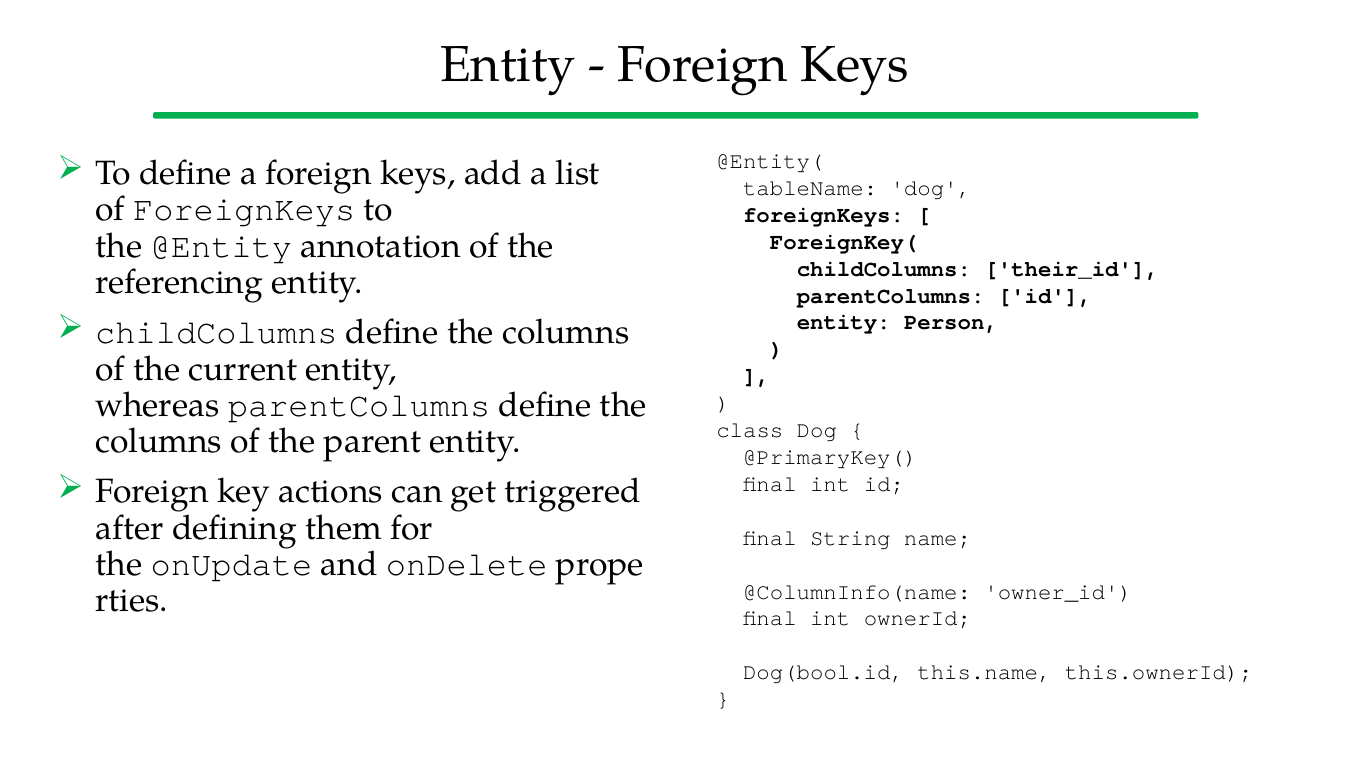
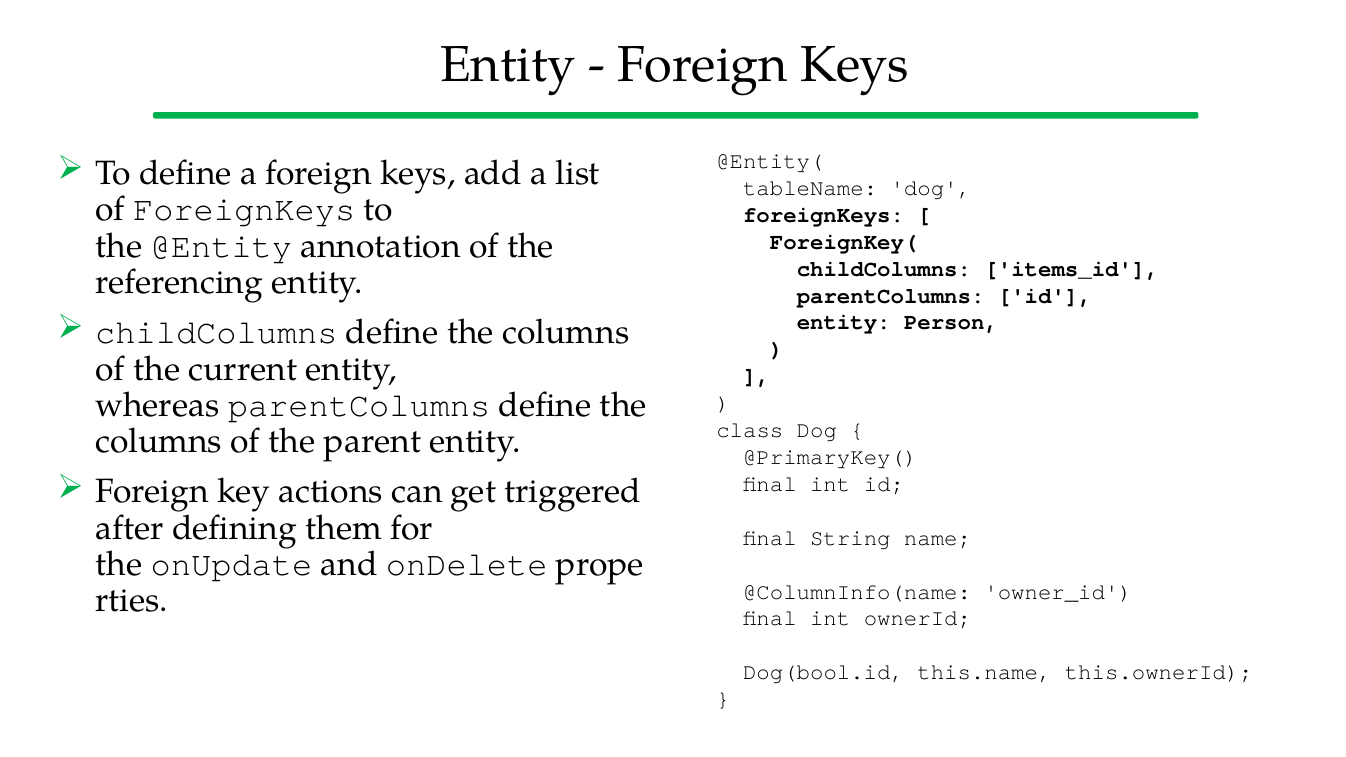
their_id: their_id -> items_id
